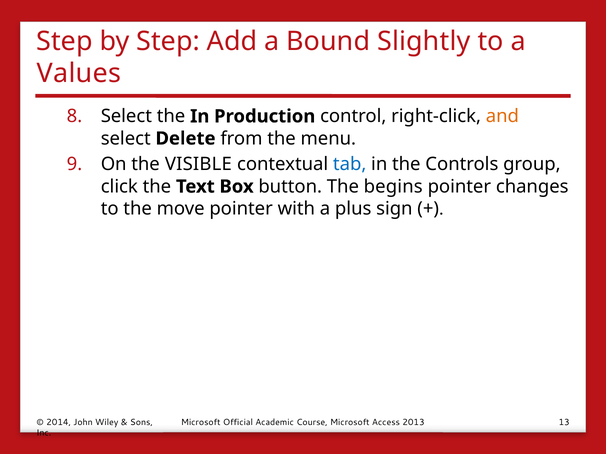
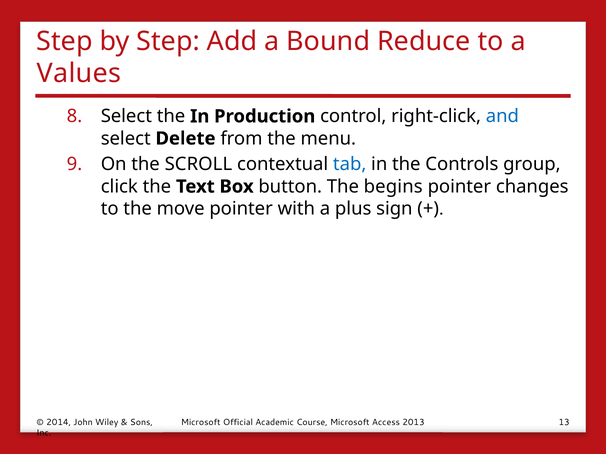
Slightly: Slightly -> Reduce
and colour: orange -> blue
VISIBLE: VISIBLE -> SCROLL
